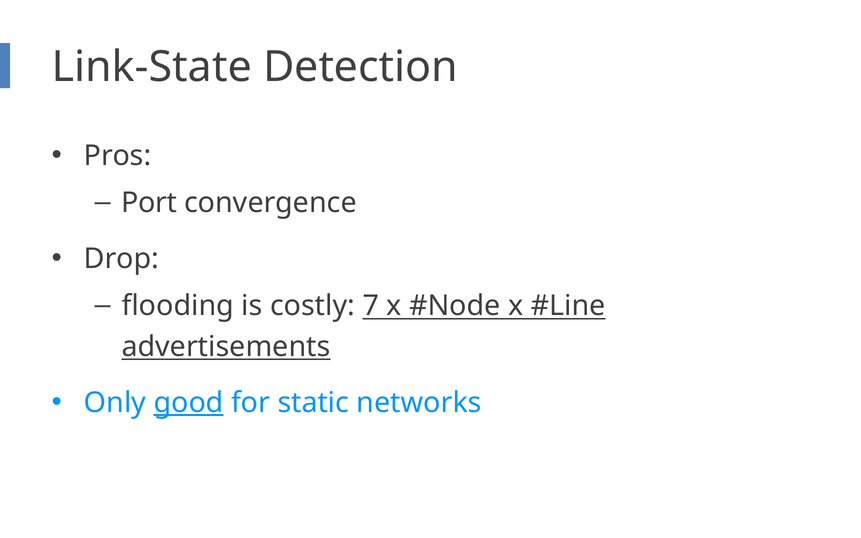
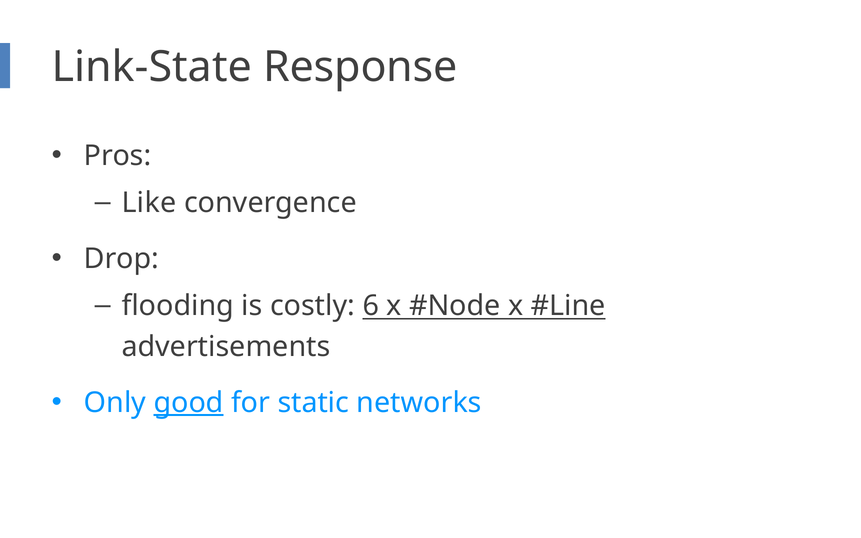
Detection: Detection -> Response
Port: Port -> Like
7: 7 -> 6
advertisements underline: present -> none
